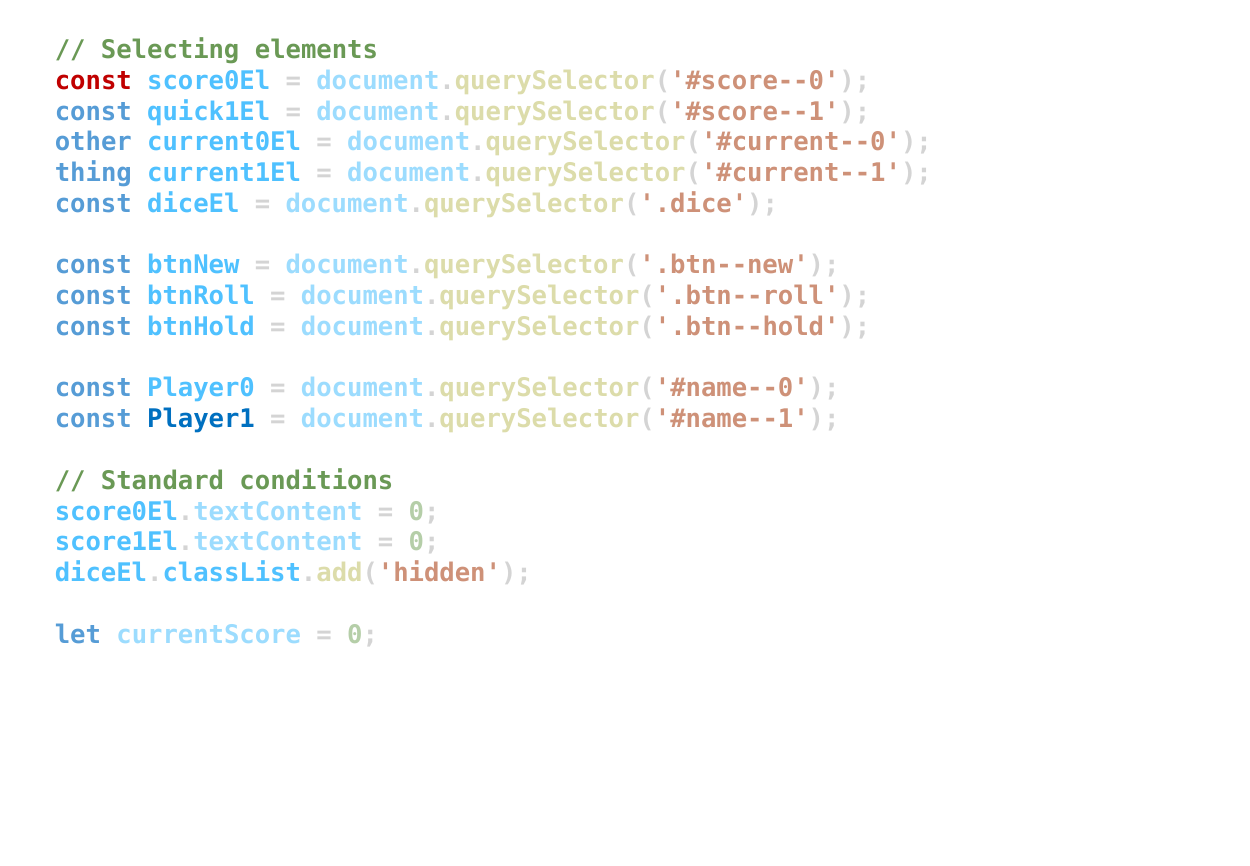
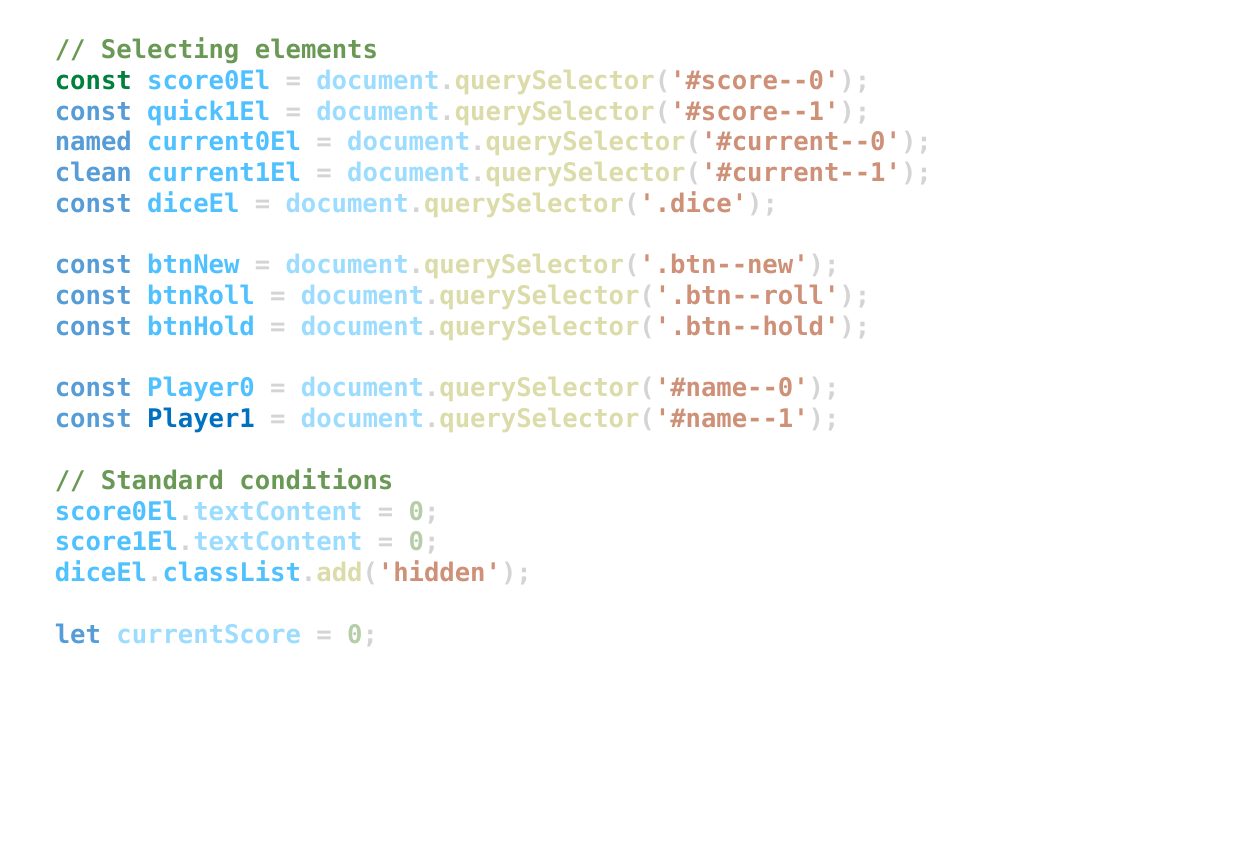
const at (93, 81) colour: red -> green
other: other -> named
thing: thing -> clean
